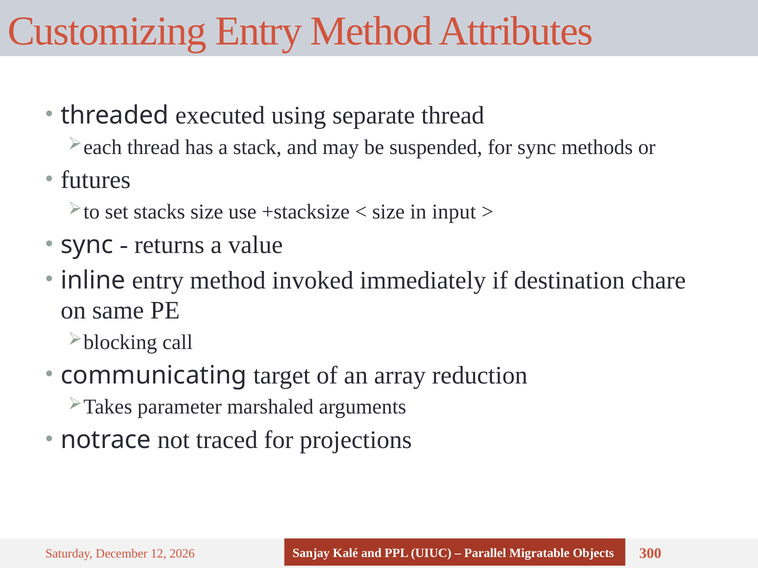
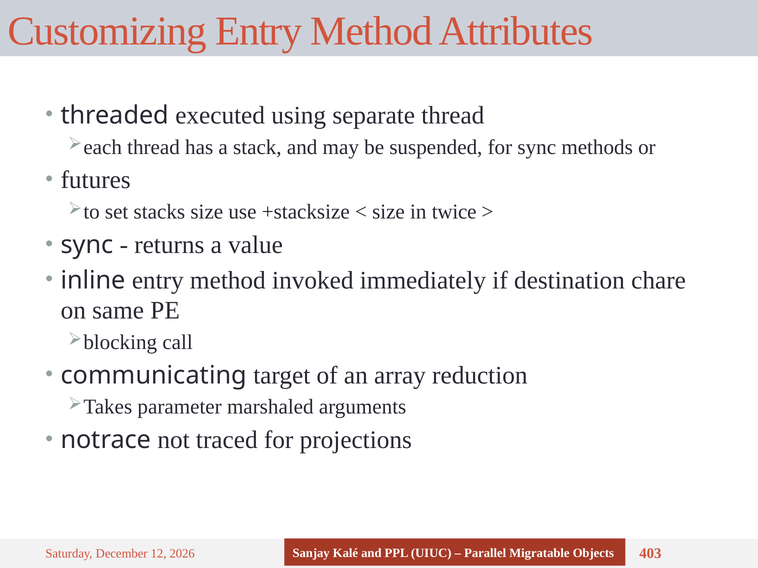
input: input -> twice
300: 300 -> 403
